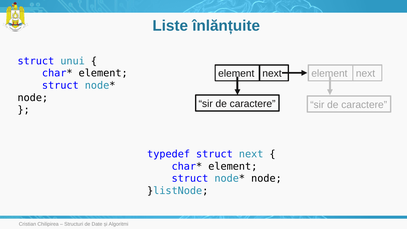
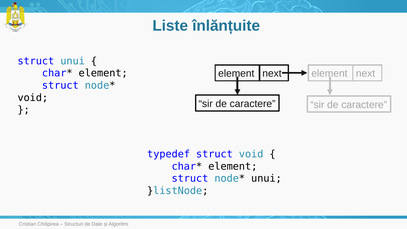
node at (33, 98): node -> void
struct next: next -> void
node at (266, 179): node -> unui
